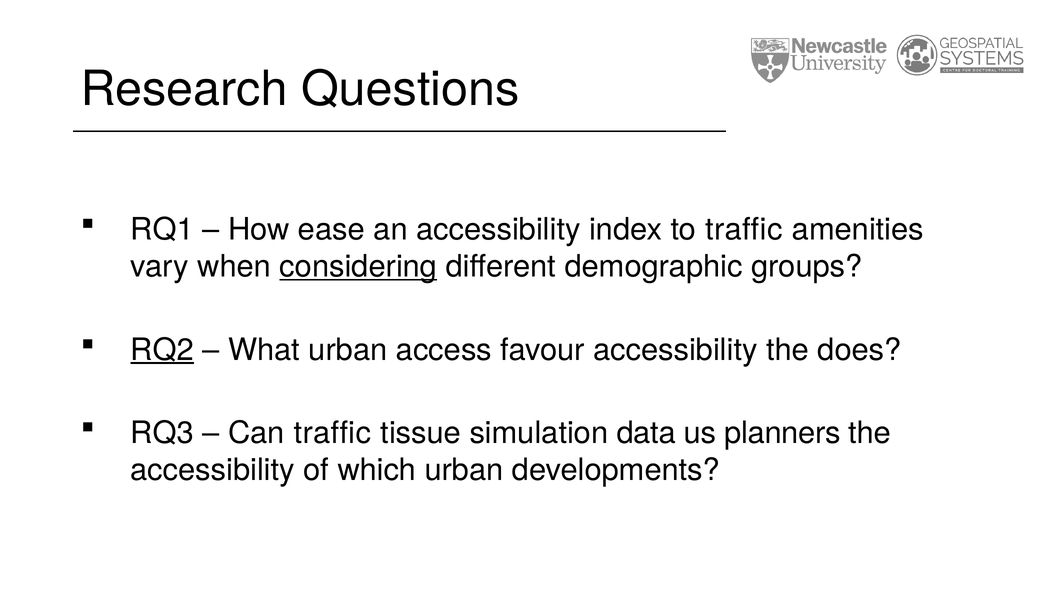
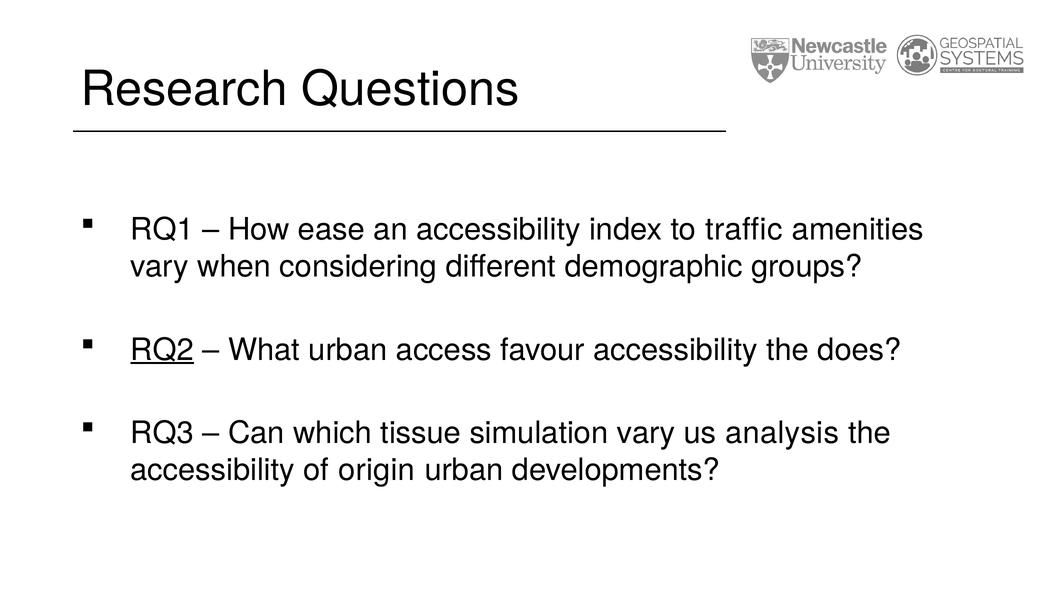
considering underline: present -> none
Can traffic: traffic -> which
simulation data: data -> vary
planners: planners -> analysis
which: which -> origin
